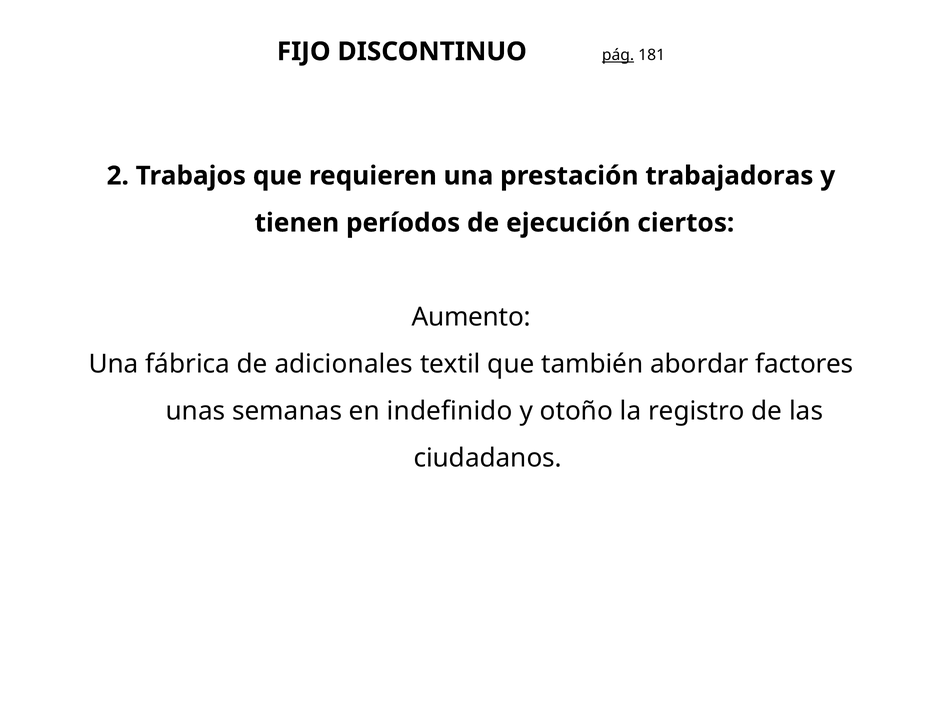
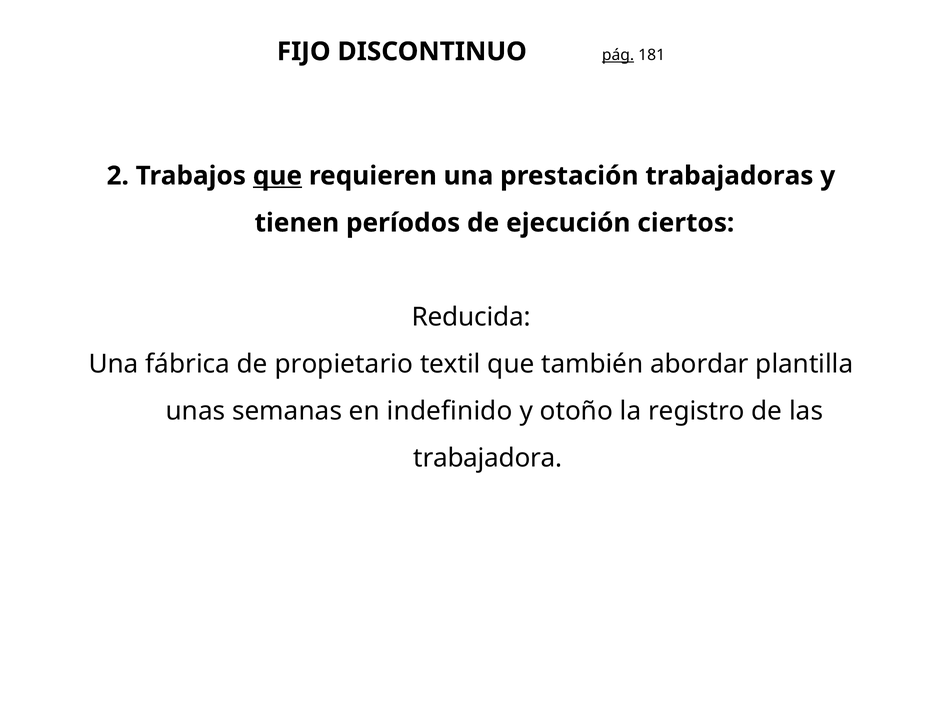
que at (277, 176) underline: none -> present
Aumento: Aumento -> Reducida
adicionales: adicionales -> propietario
factores: factores -> plantilla
ciudadanos: ciudadanos -> trabajadora
